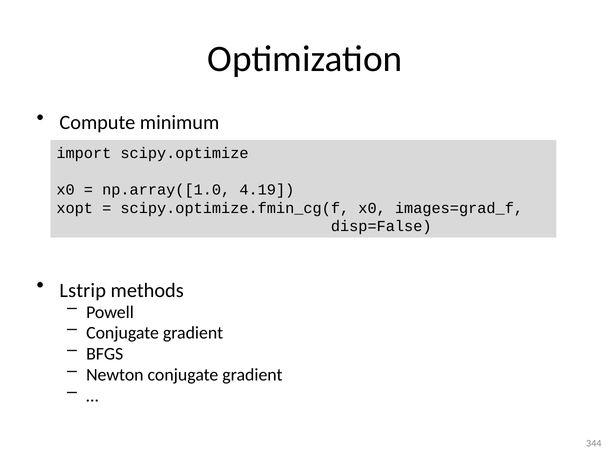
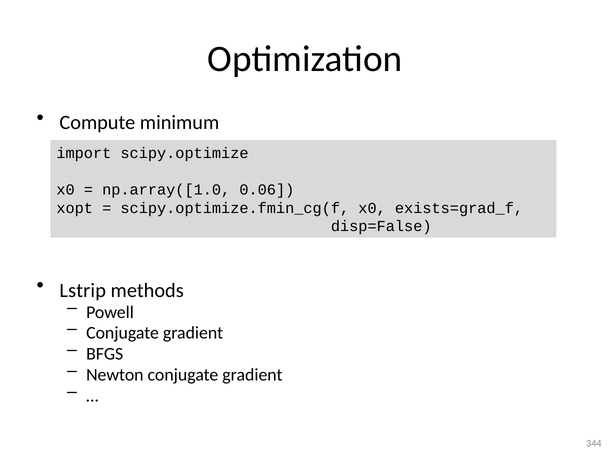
4.19: 4.19 -> 0.06
images=grad_f: images=grad_f -> exists=grad_f
